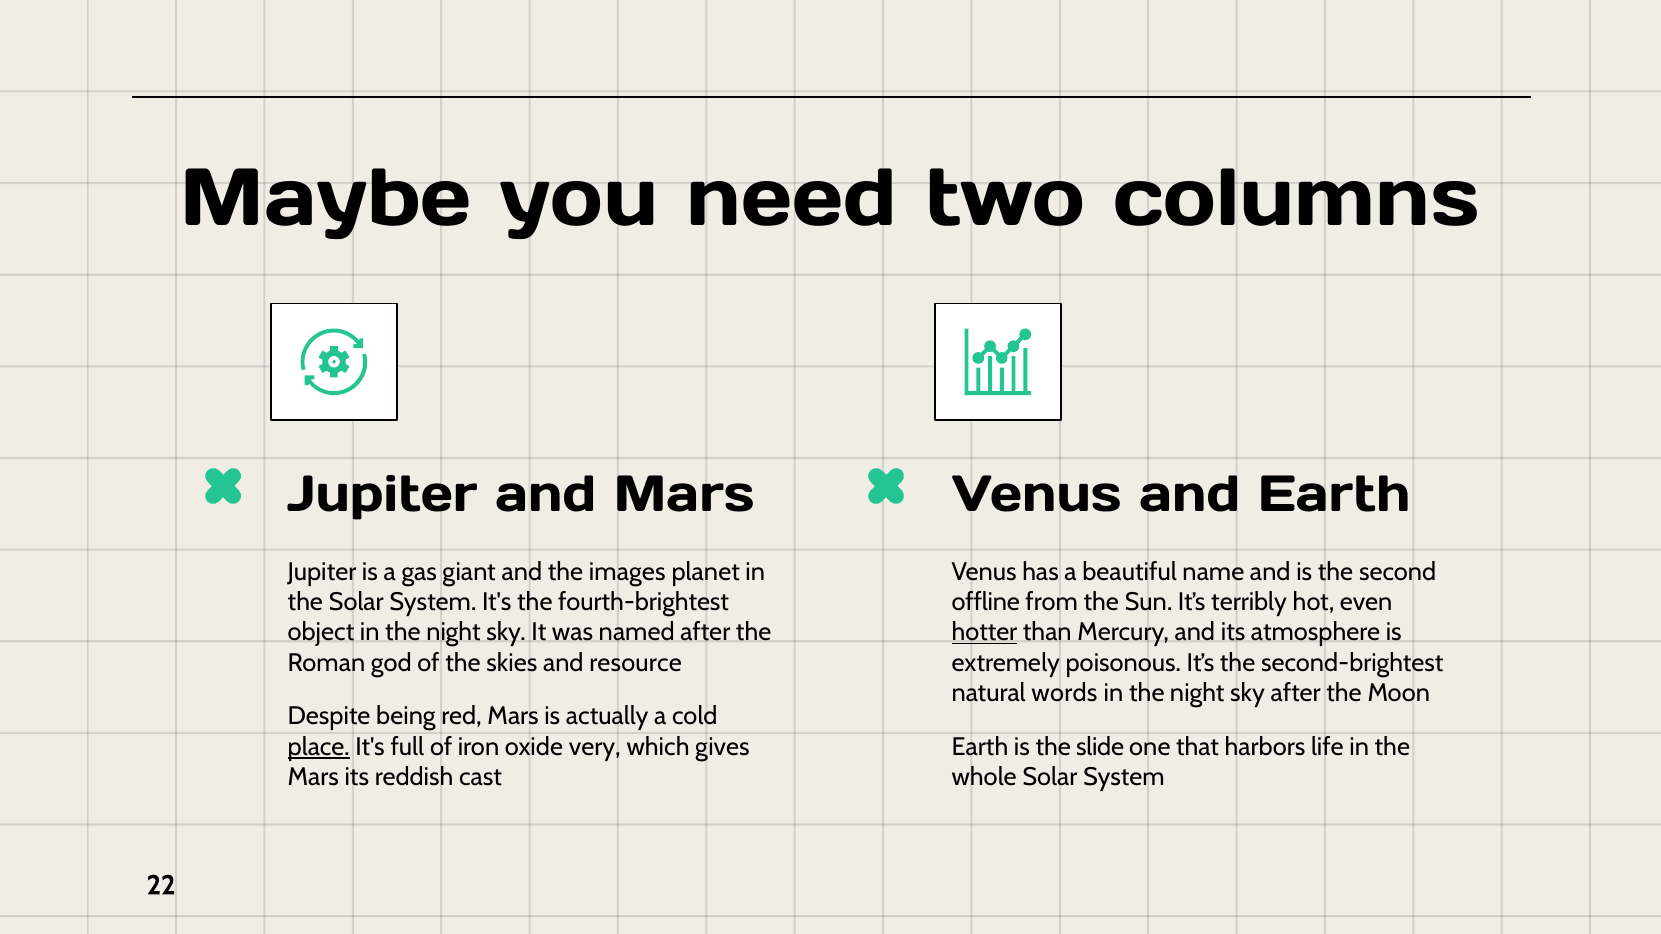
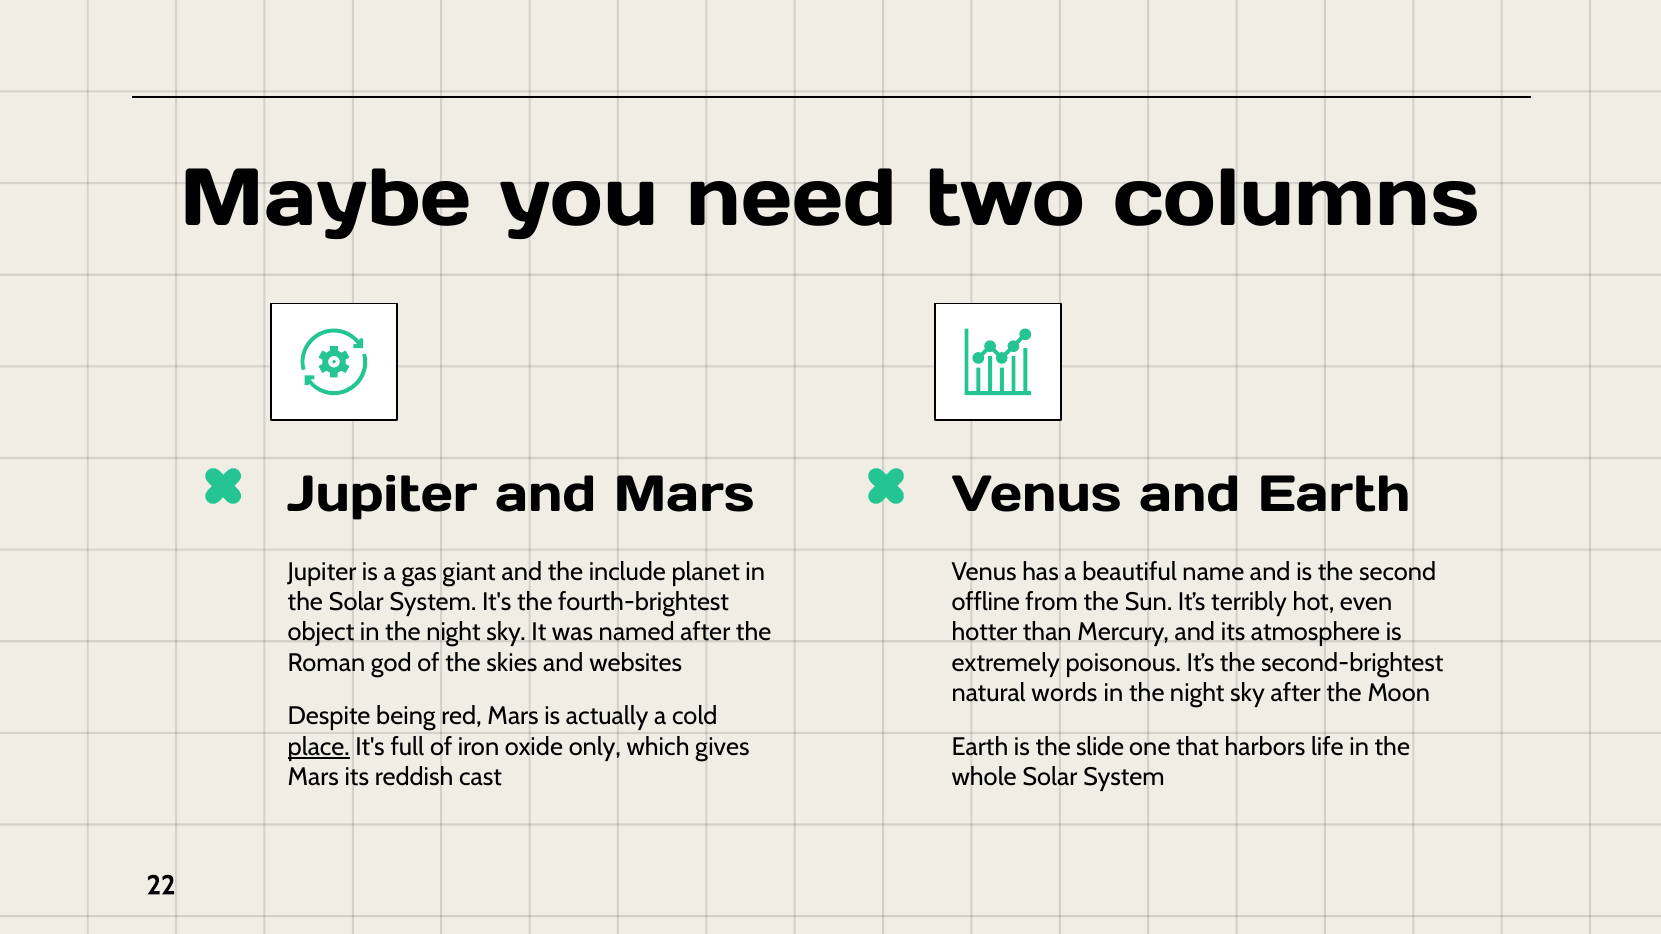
images: images -> include
hotter underline: present -> none
resource: resource -> websites
very: very -> only
